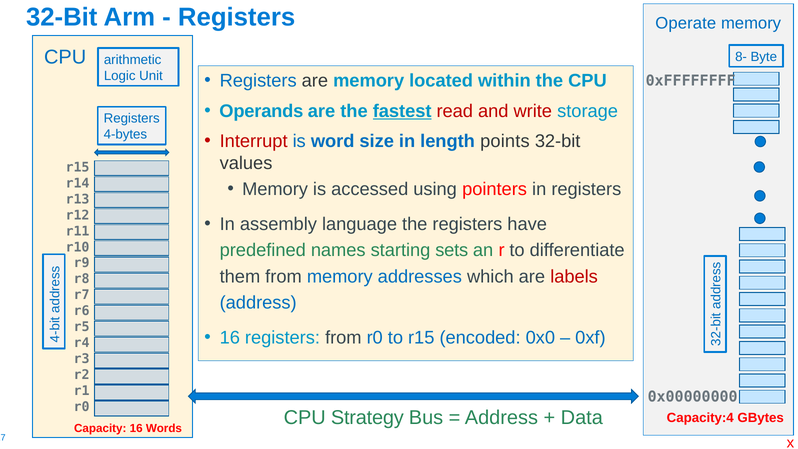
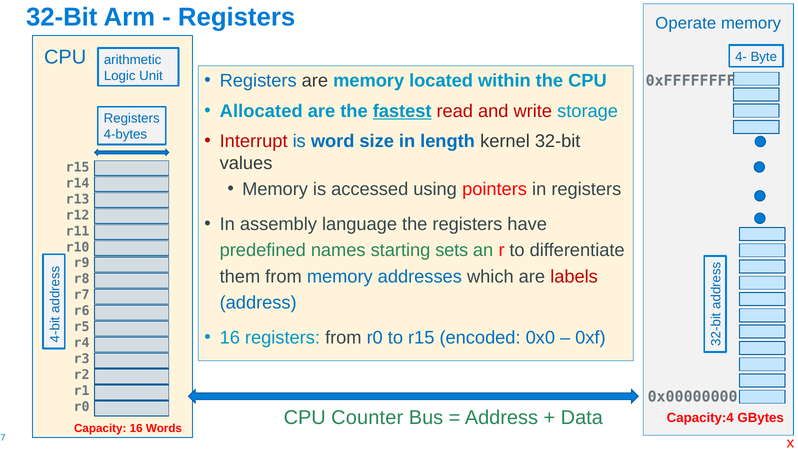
8-: 8- -> 4-
Operands: Operands -> Allocated
points: points -> kernel
Strategy: Strategy -> Counter
